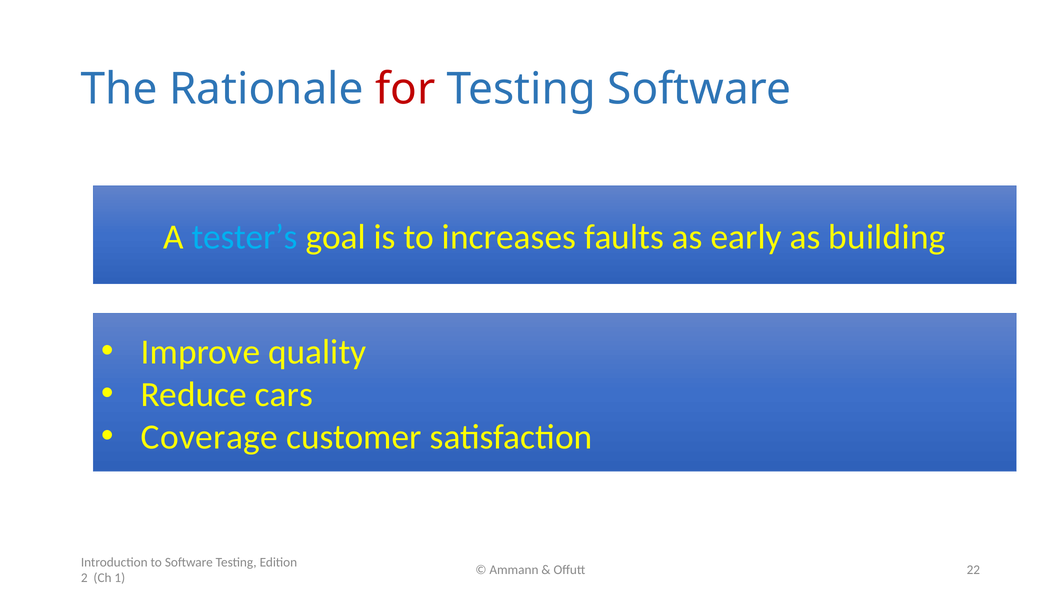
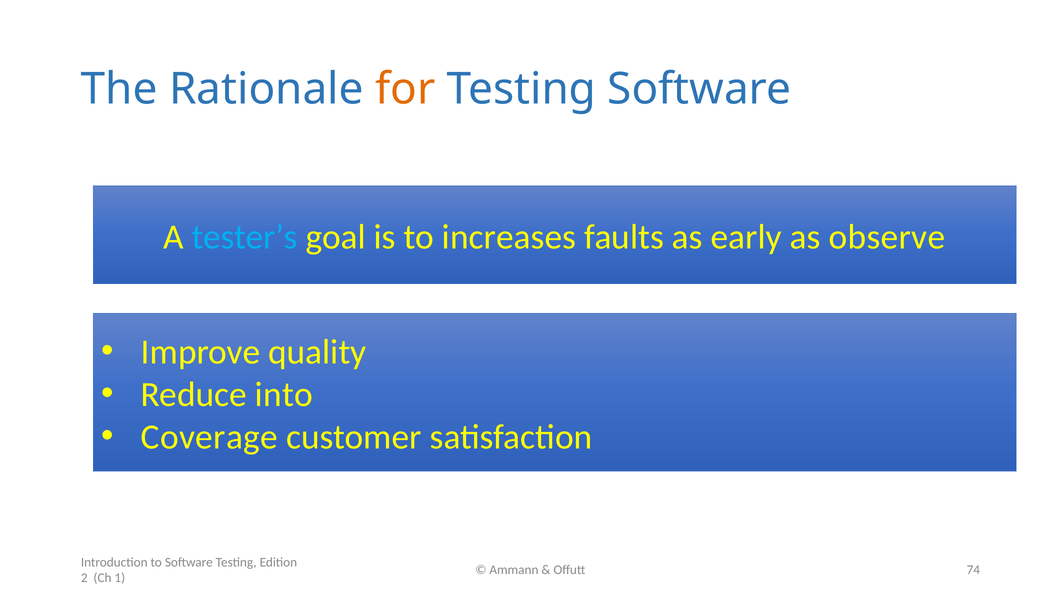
for colour: red -> orange
building: building -> observe
cars: cars -> into
22: 22 -> 74
